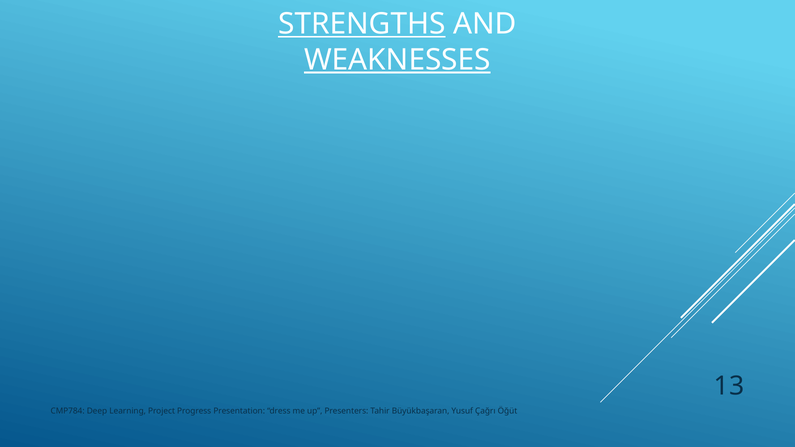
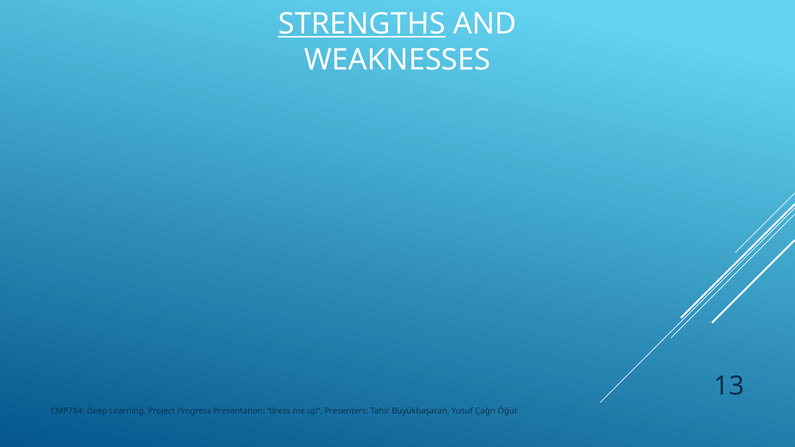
WEAKNESSES underline: present -> none
